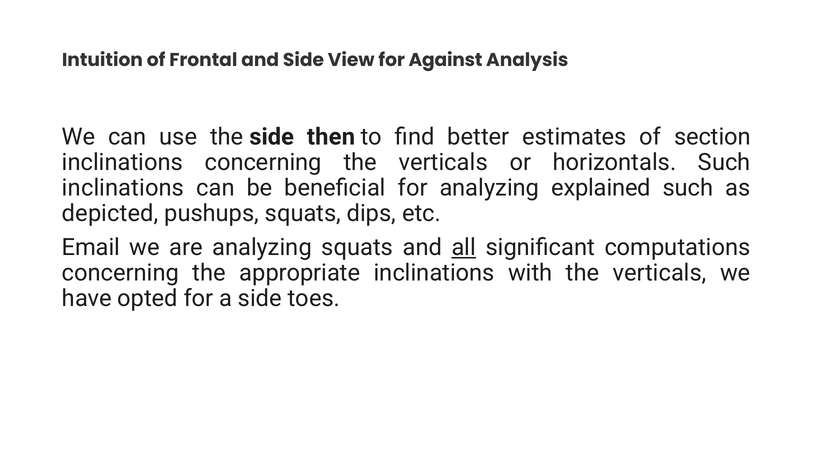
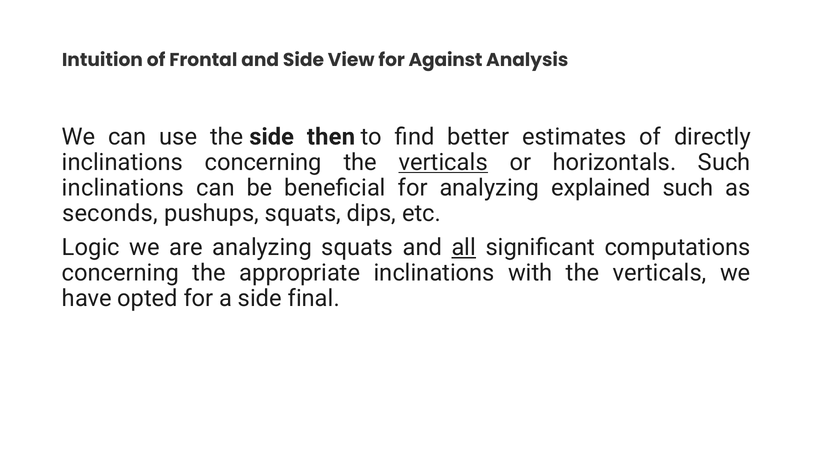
section: section -> directly
verticals at (443, 162) underline: none -> present
depicted: depicted -> seconds
Email: Email -> Logic
toes: toes -> final
